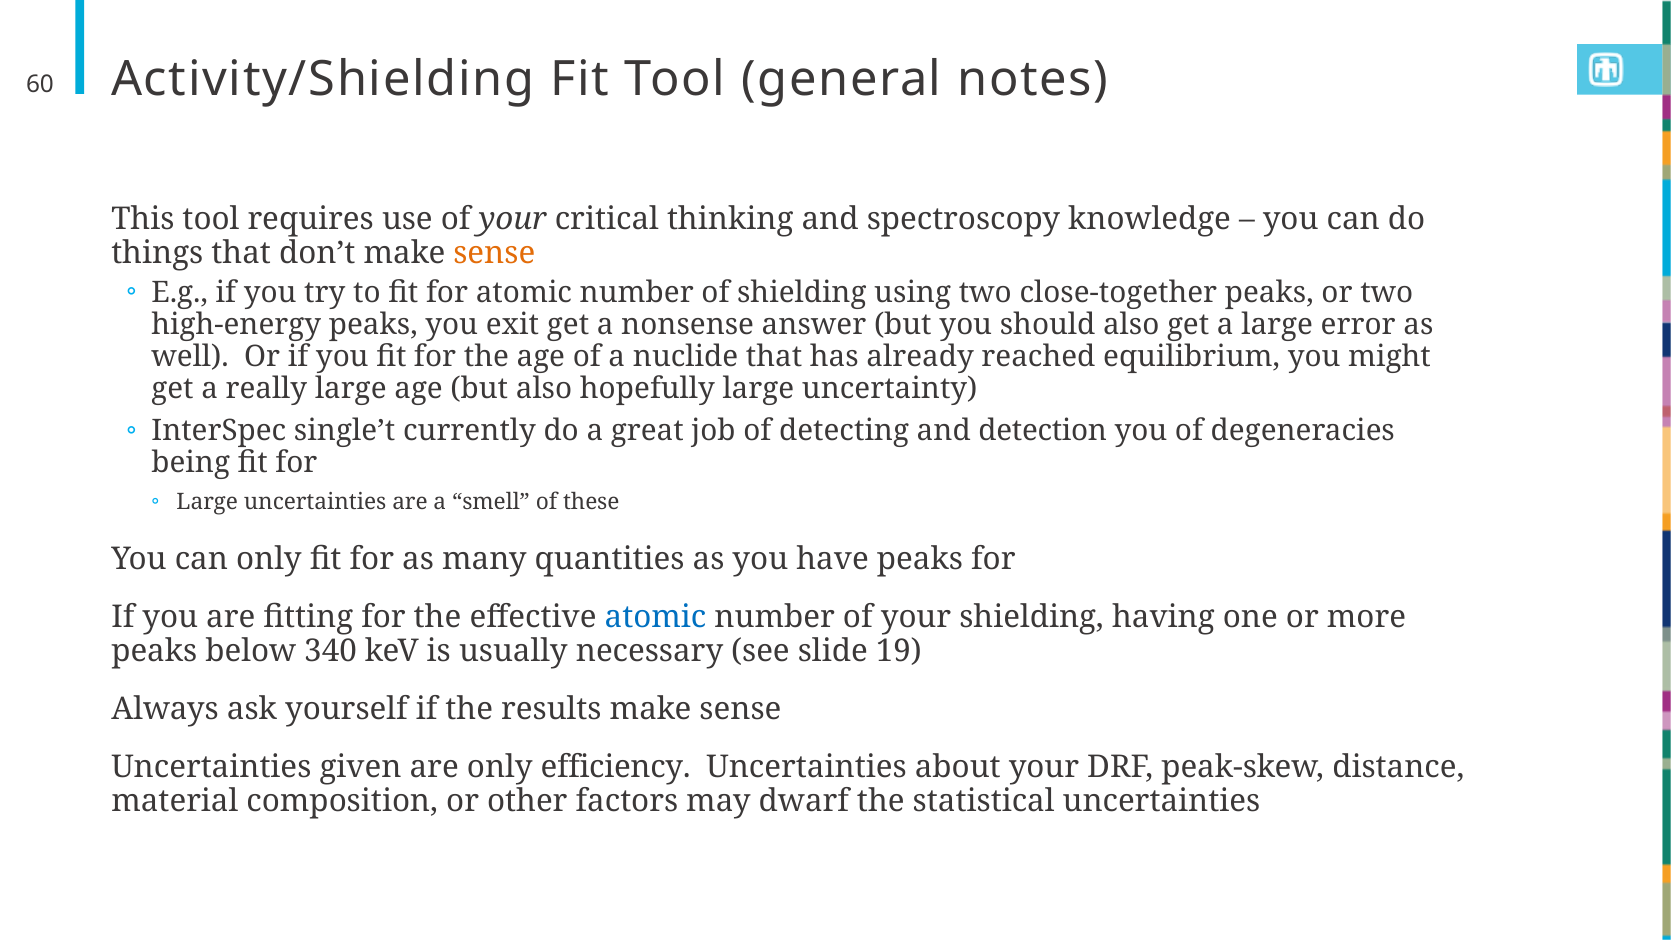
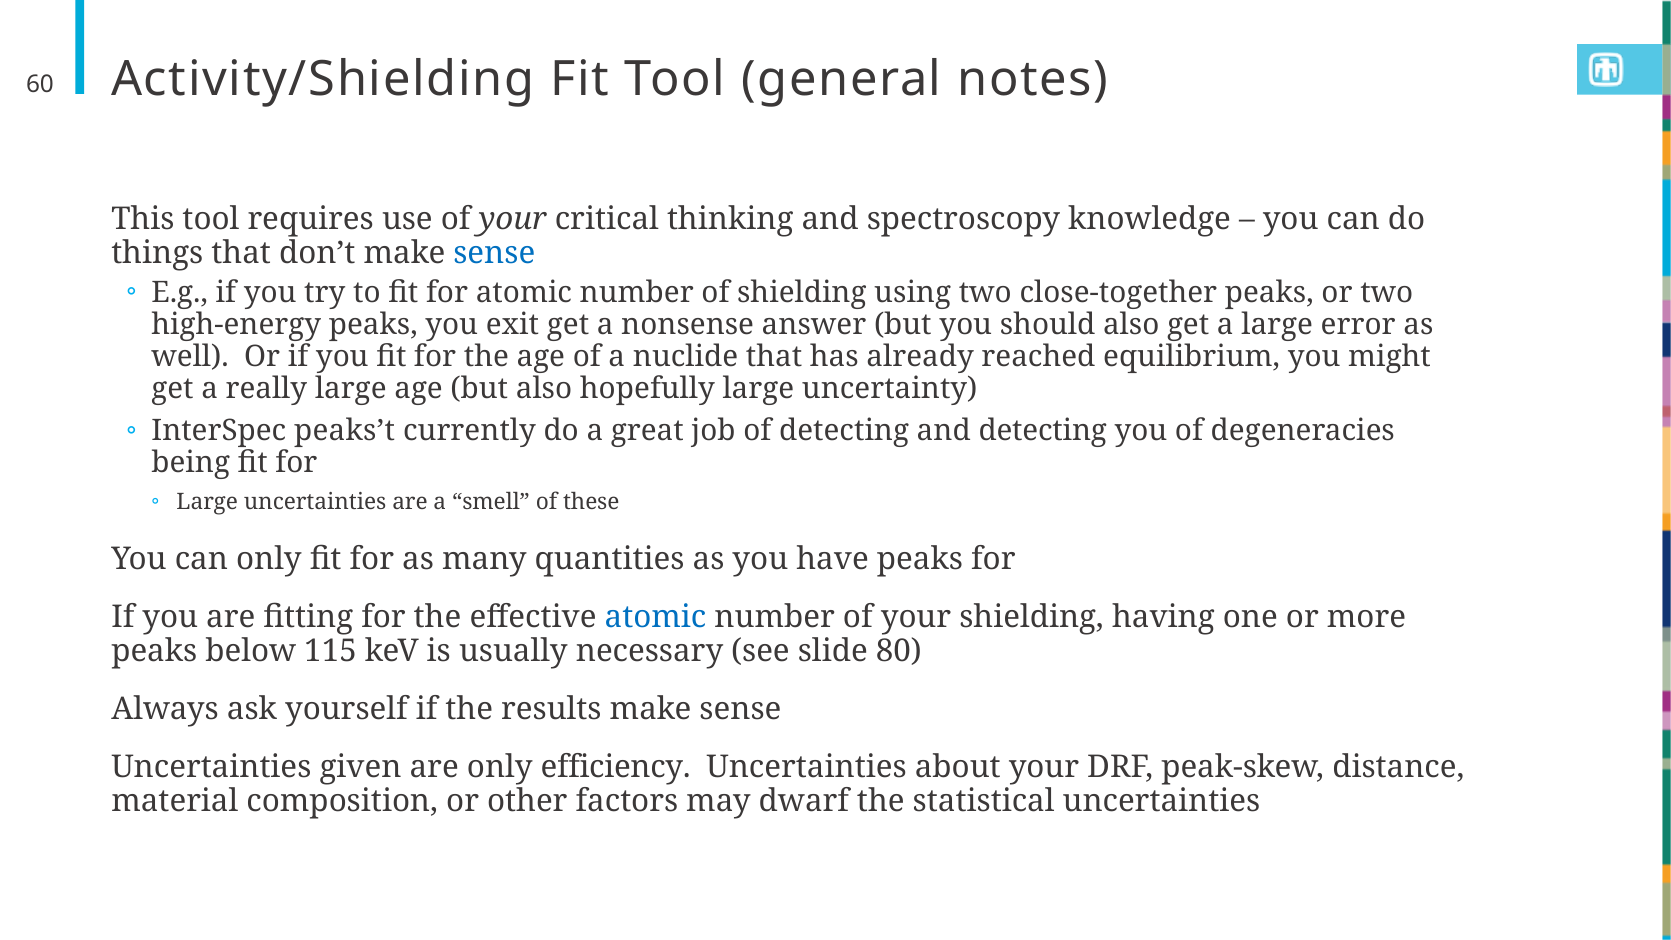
sense at (494, 253) colour: orange -> blue
single’t: single’t -> peaks’t
and detection: detection -> detecting
340: 340 -> 115
19: 19 -> 80
